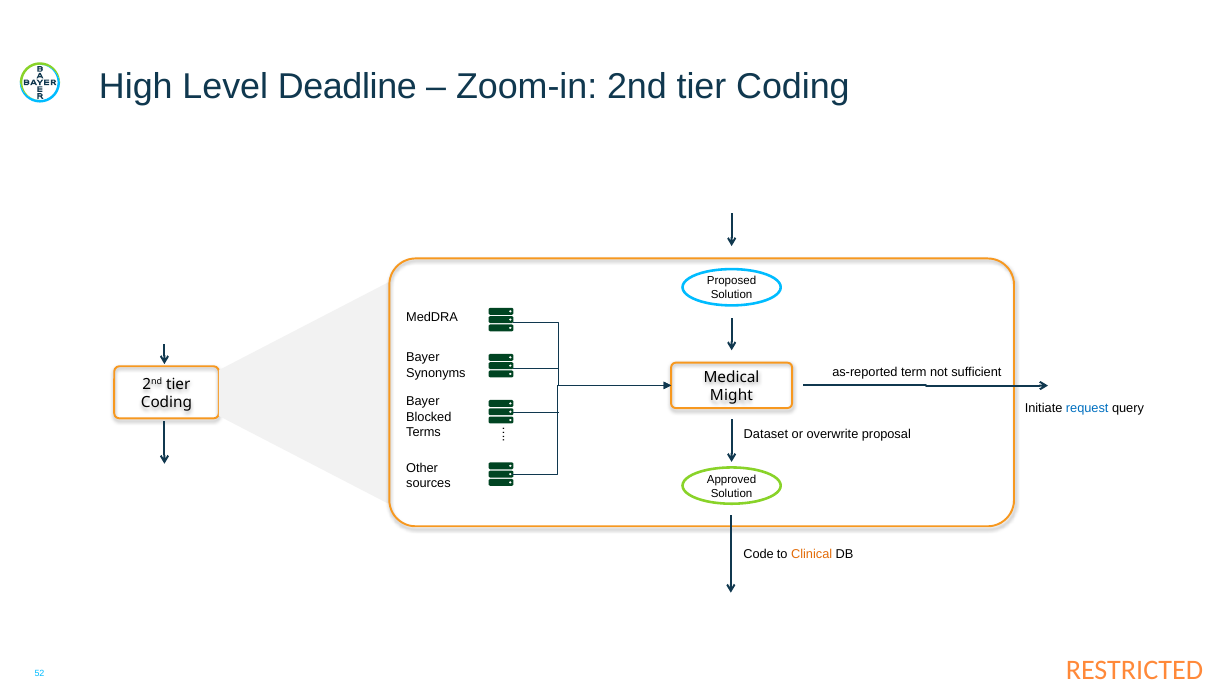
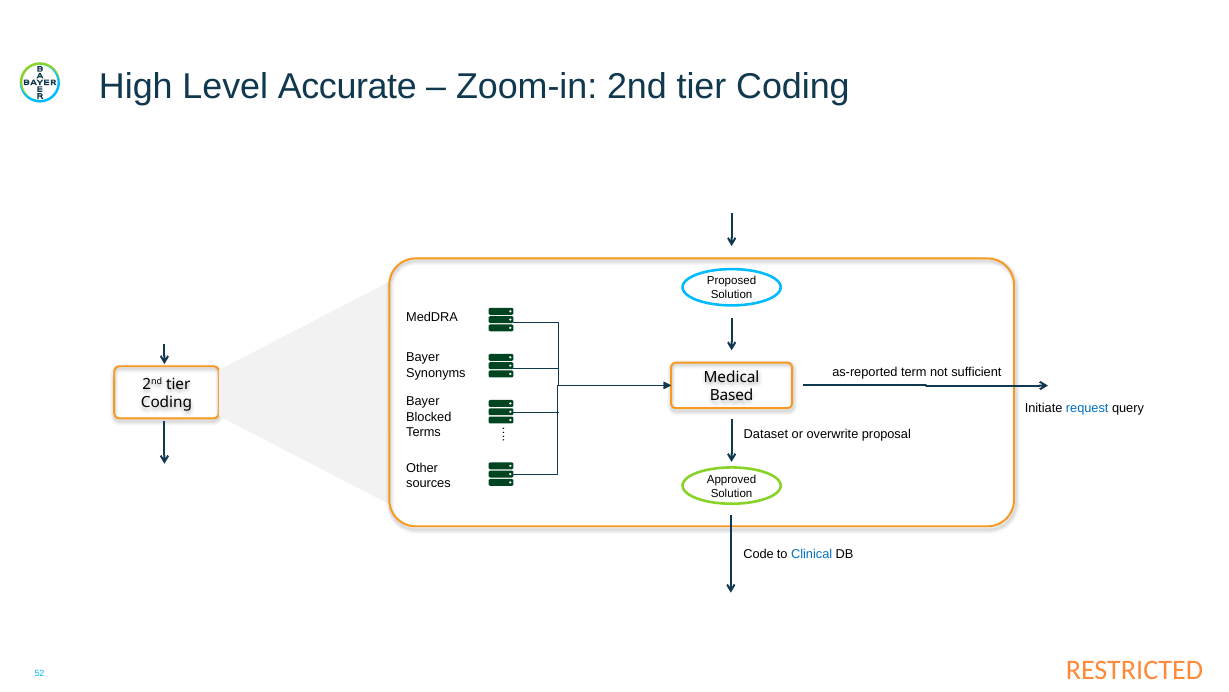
Deadline: Deadline -> Accurate
Might: Might -> Based
Clinical colour: orange -> blue
